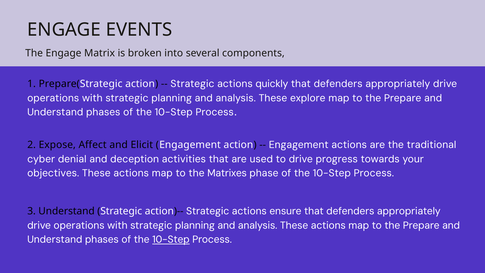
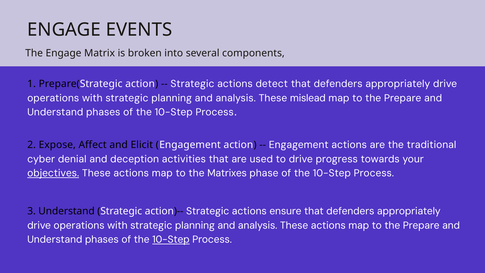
quickly: quickly -> detect
explore: explore -> mislead
objectives underline: none -> present
